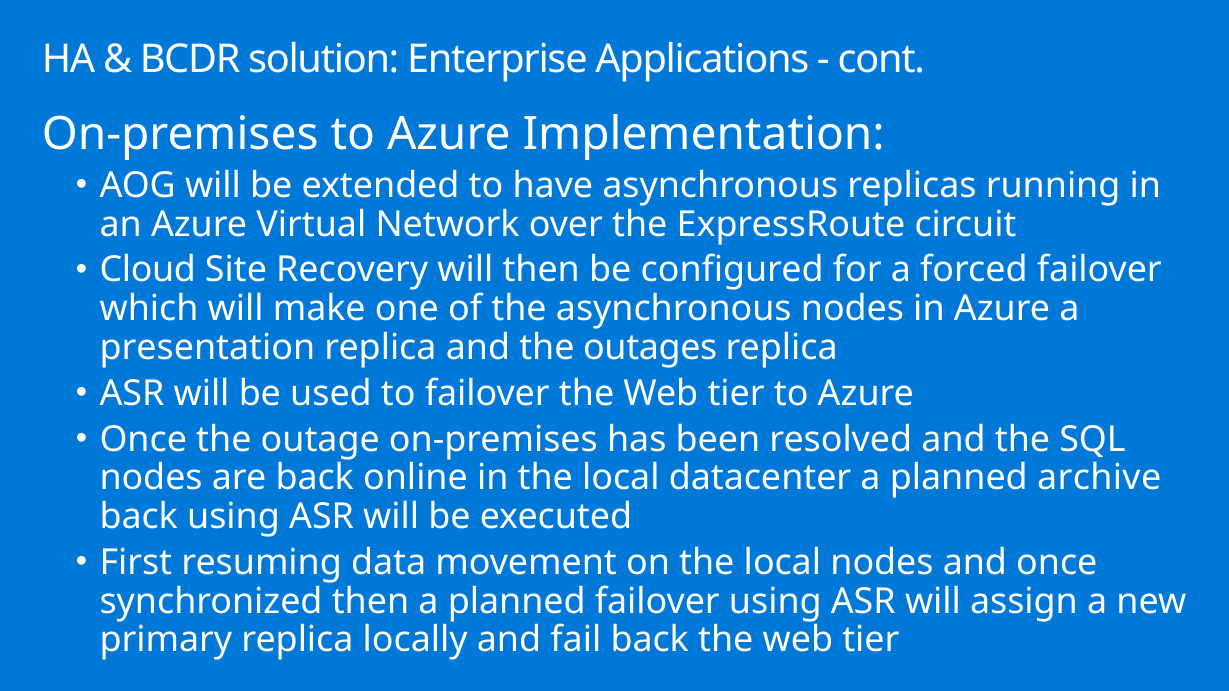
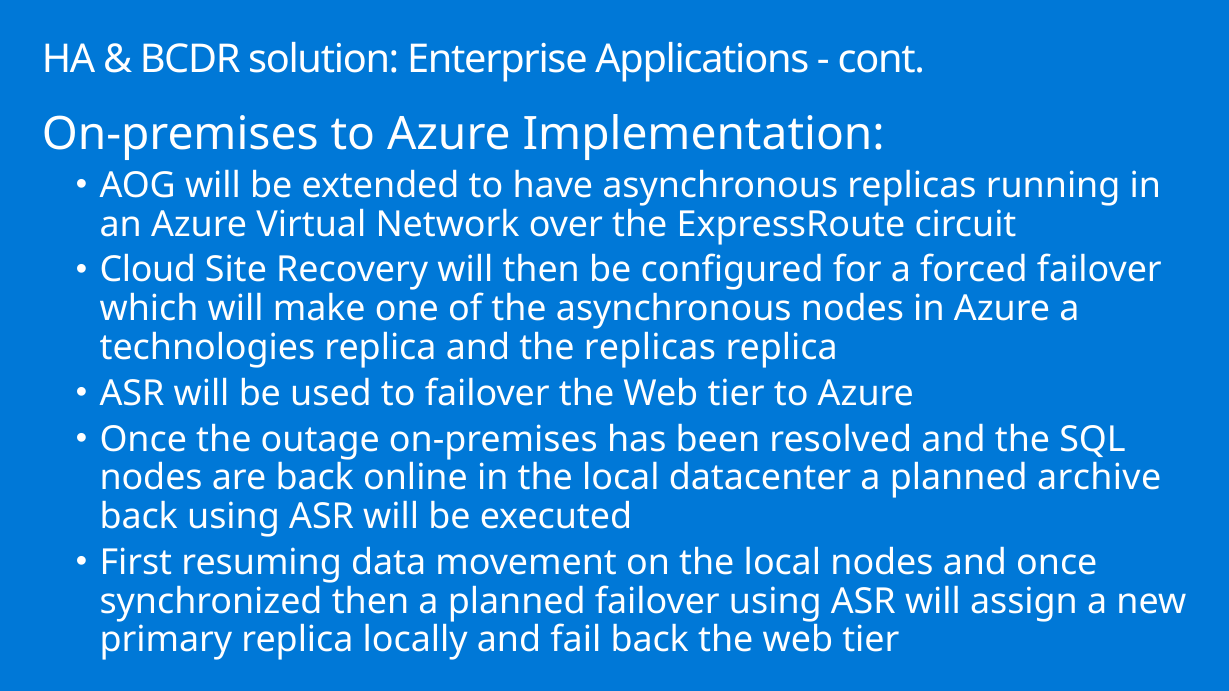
presentation: presentation -> technologies
the outages: outages -> replicas
